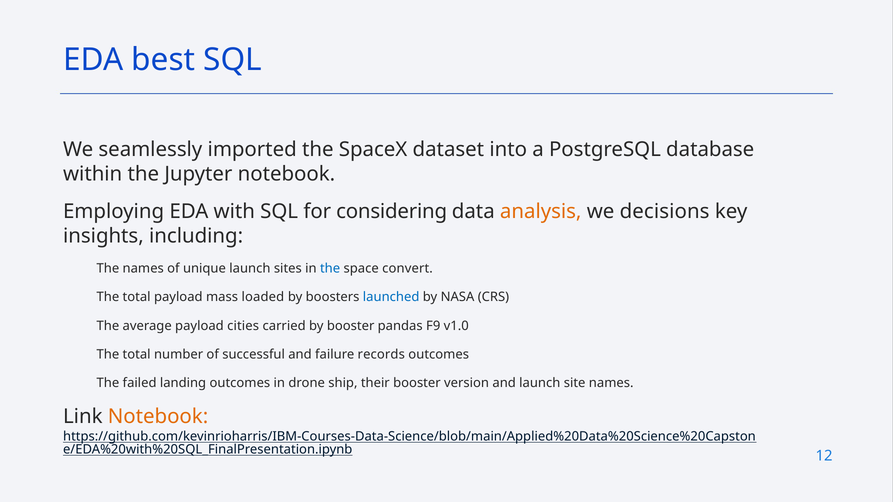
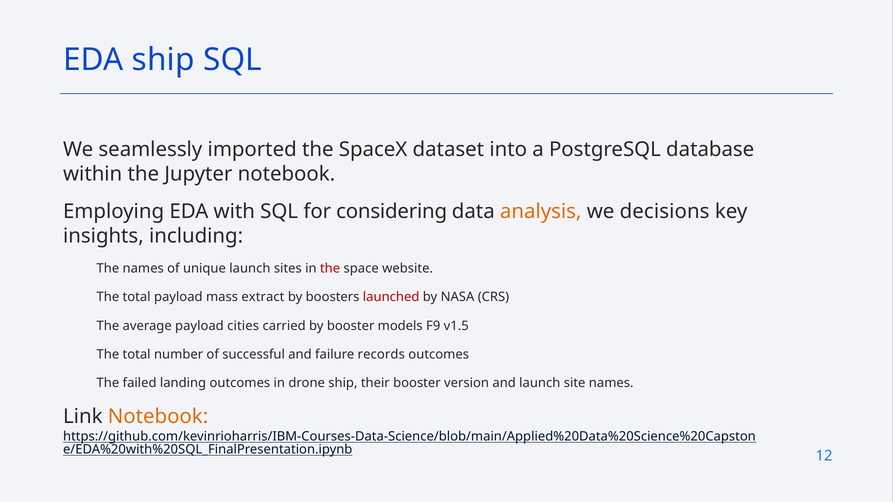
EDA best: best -> ship
the at (330, 269) colour: blue -> red
convert: convert -> website
loaded: loaded -> extract
launched colour: blue -> red
pandas: pandas -> models
v1.0: v1.0 -> v1.5
